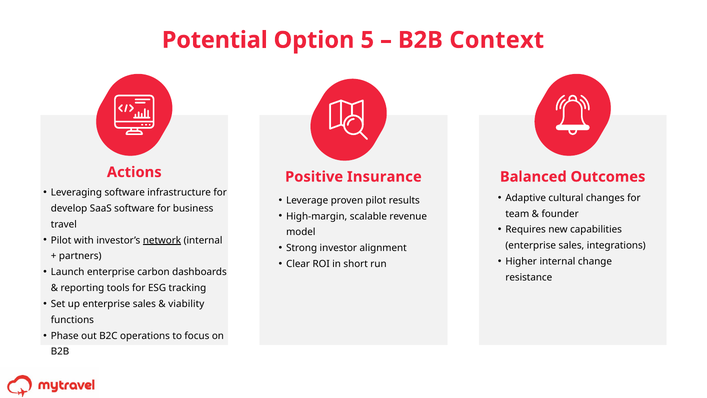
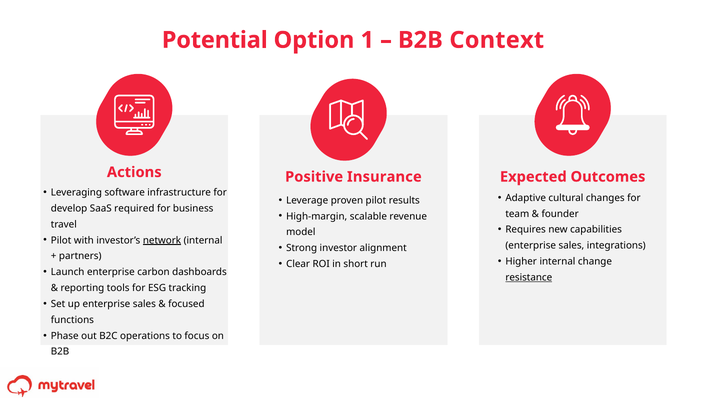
5: 5 -> 1
Balanced: Balanced -> Expected
SaaS software: software -> required
resistance underline: none -> present
viability: viability -> focused
